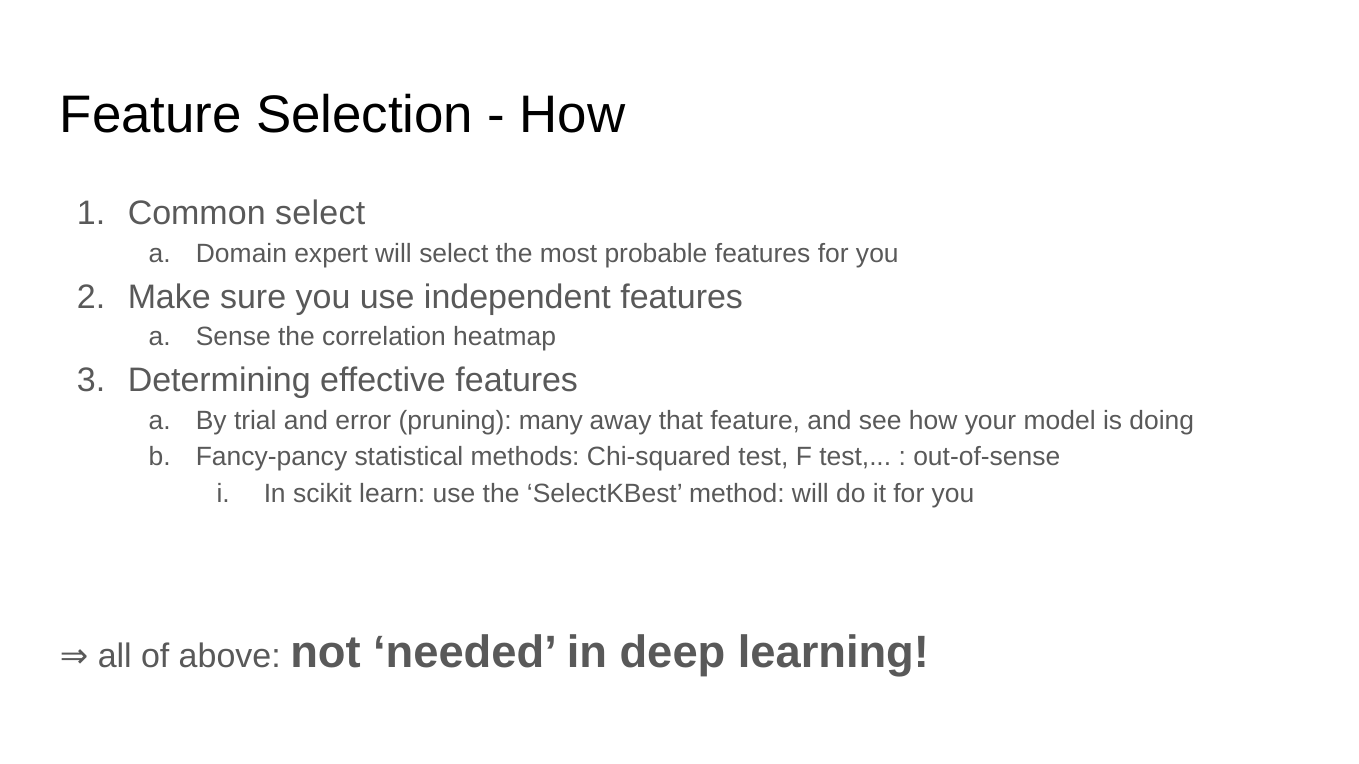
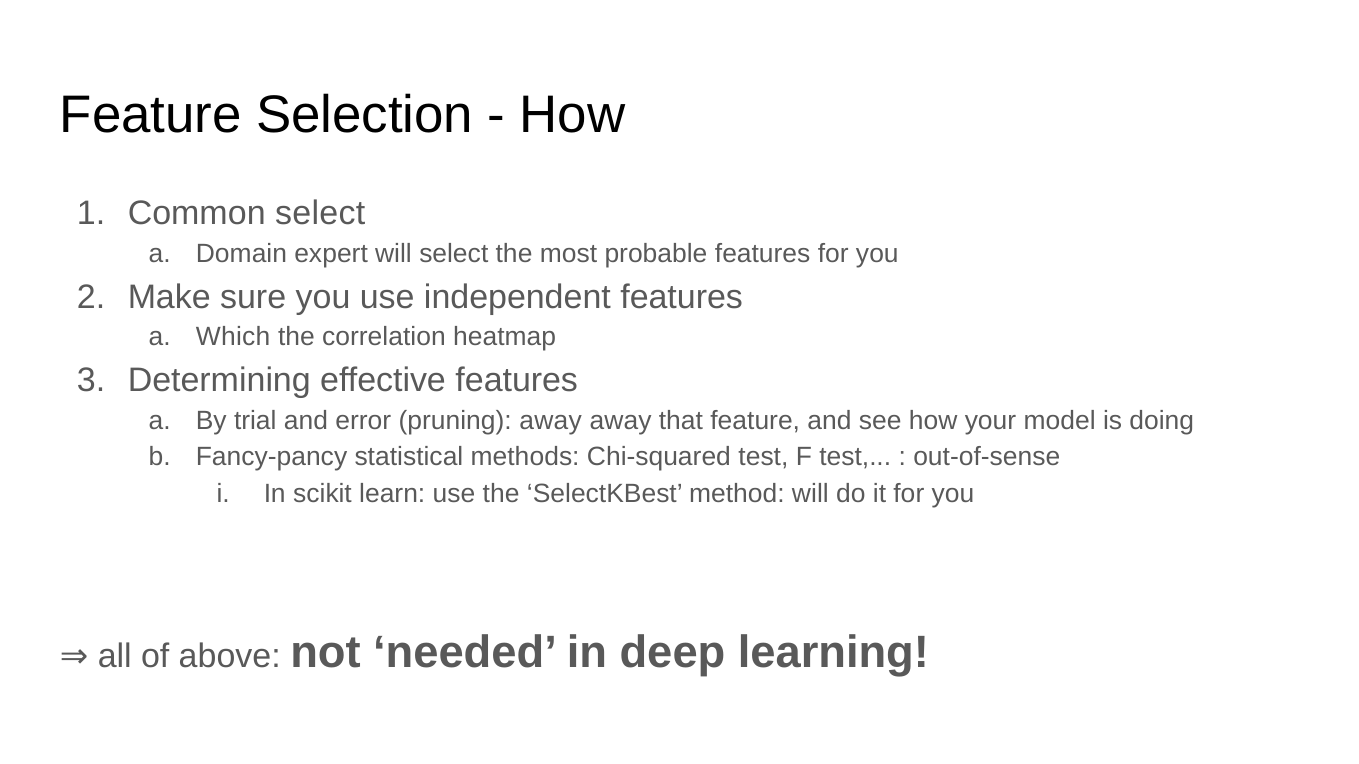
Sense: Sense -> Which
pruning many: many -> away
